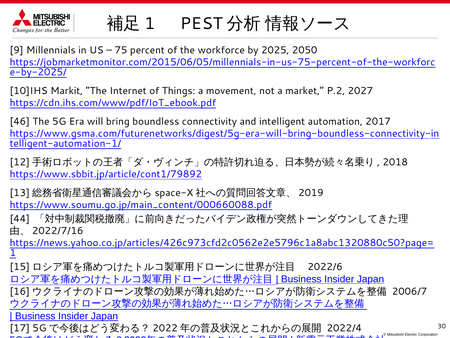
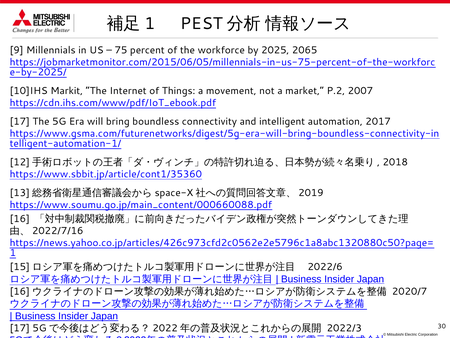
2050: 2050 -> 2065
2027: 2027 -> 2007
46 at (20, 121): 46 -> 17
https://www.sbbit.jp/article/cont1/79892: https://www.sbbit.jp/article/cont1/79892 -> https://www.sbbit.jp/article/cont1/35360
44: 44 -> 16
2006/7: 2006/7 -> 2020/7
2022/4: 2022/4 -> 2022/3
